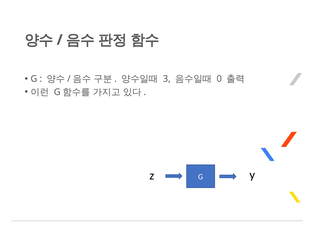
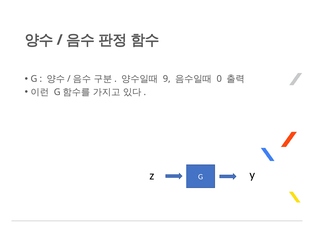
3: 3 -> 9
